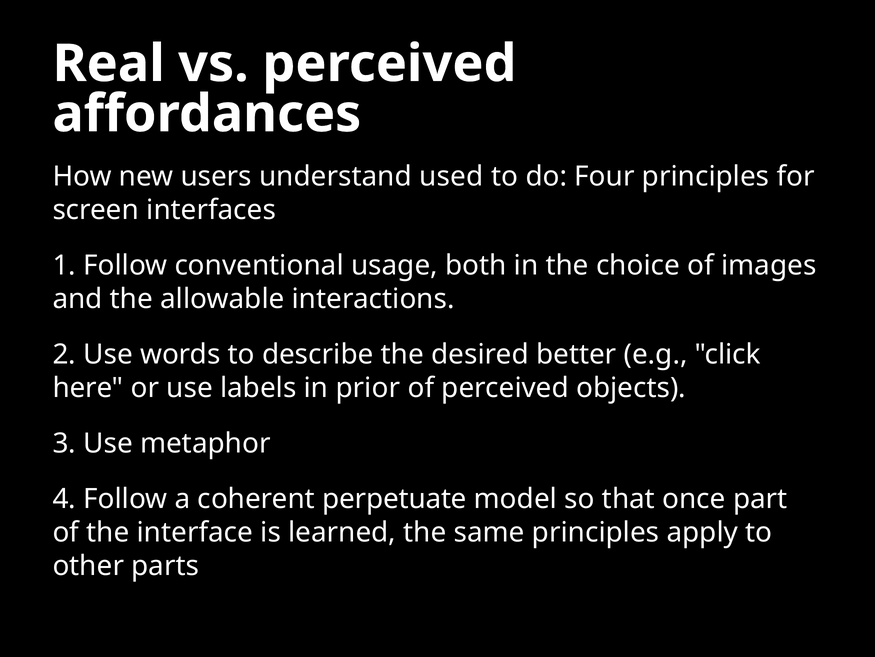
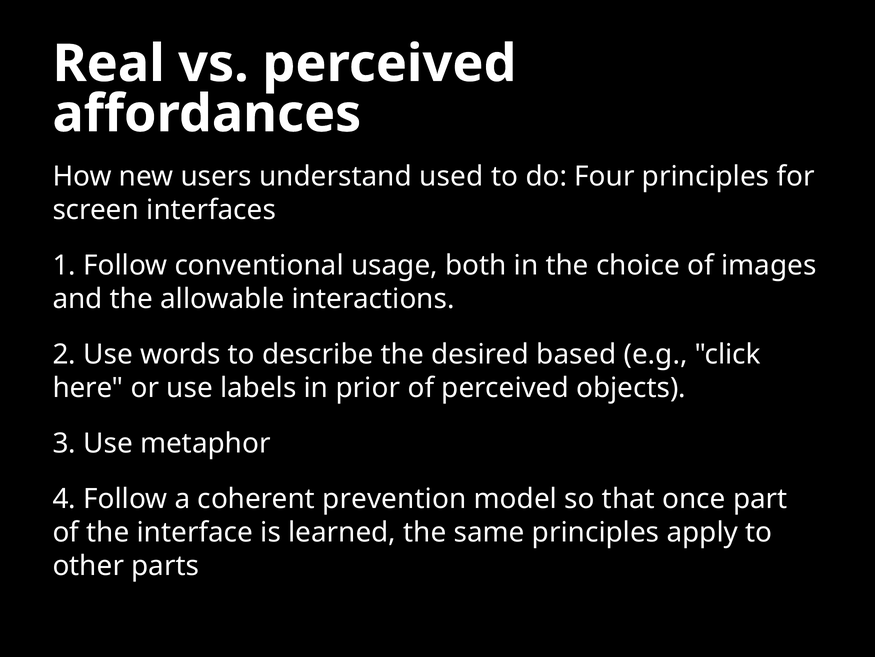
better: better -> based
perpetuate: perpetuate -> prevention
